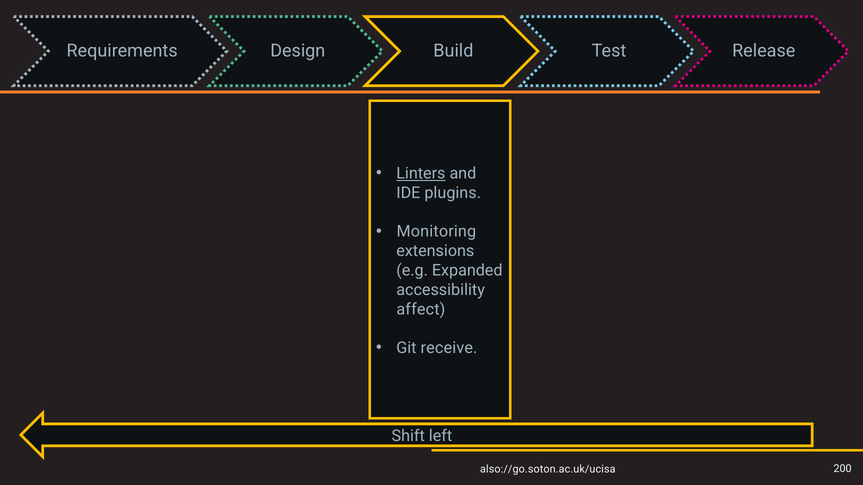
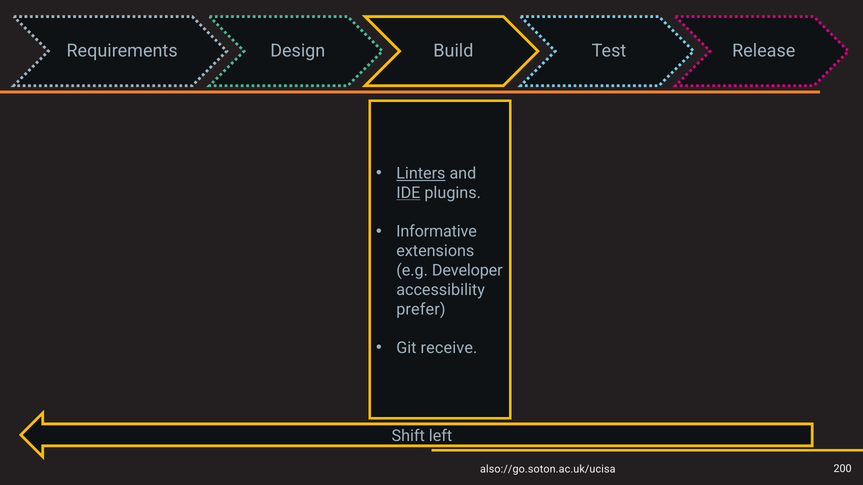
IDE underline: none -> present
Monitoring: Monitoring -> Informative
Expanded: Expanded -> Developer
affect: affect -> prefer
